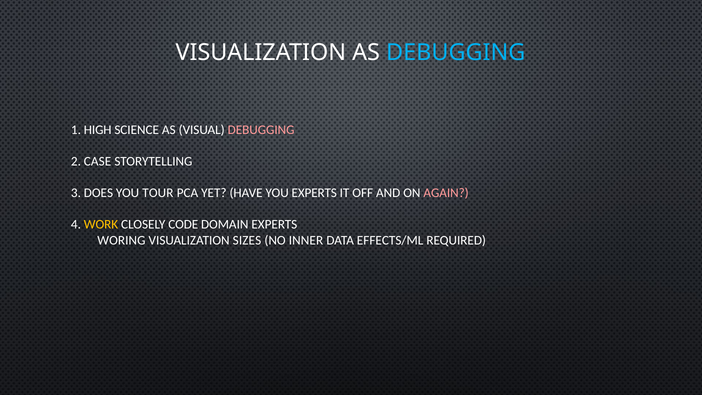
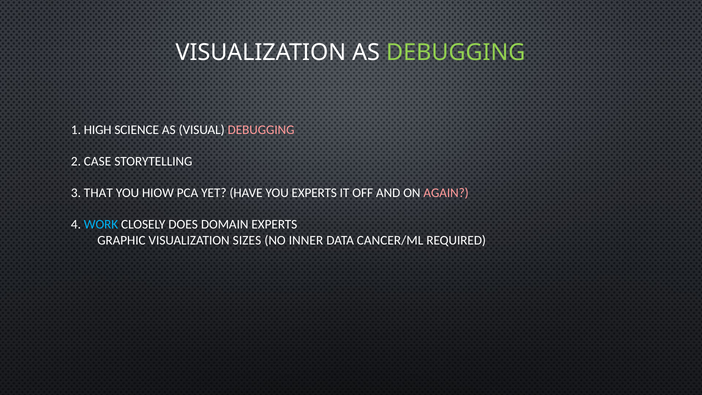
DEBUGGING at (456, 52) colour: light blue -> light green
DOES: DOES -> THAT
TOUR: TOUR -> HIOW
WORK colour: yellow -> light blue
CODE: CODE -> DOES
WORING: WORING -> GRAPHIC
EFFECTS/ML: EFFECTS/ML -> CANCER/ML
